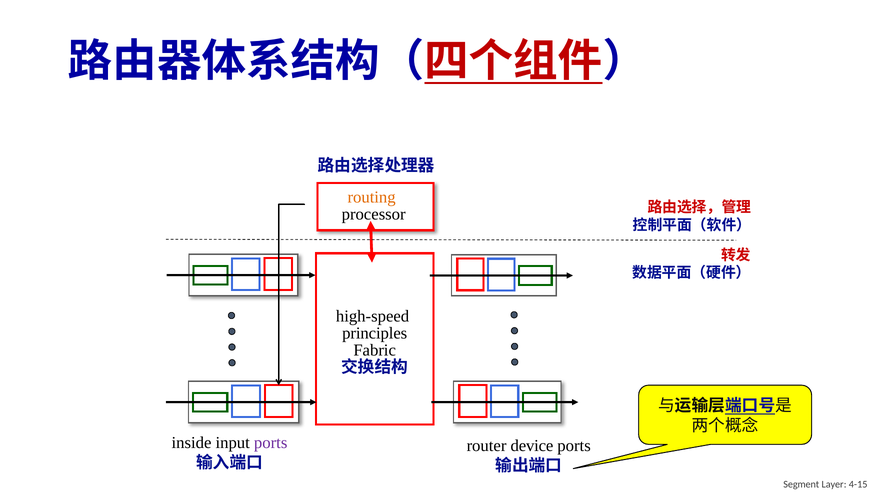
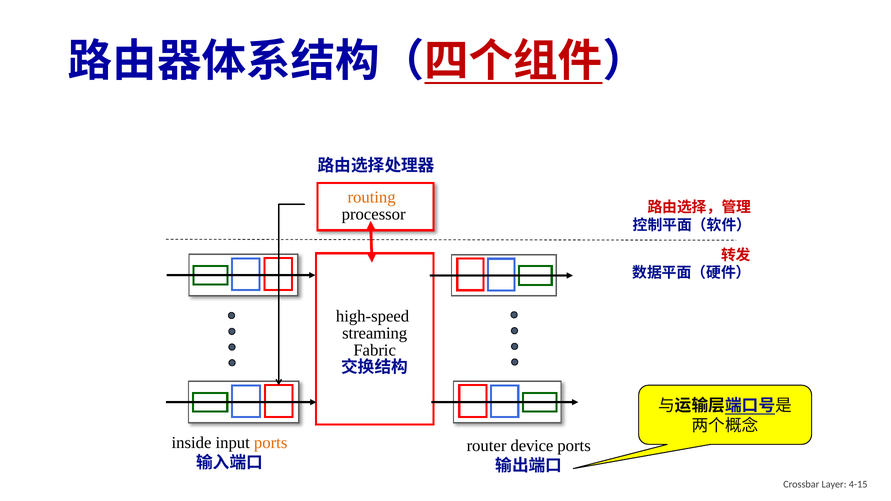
principles: principles -> streaming
ports at (271, 443) colour: purple -> orange
Segment: Segment -> Crossbar
